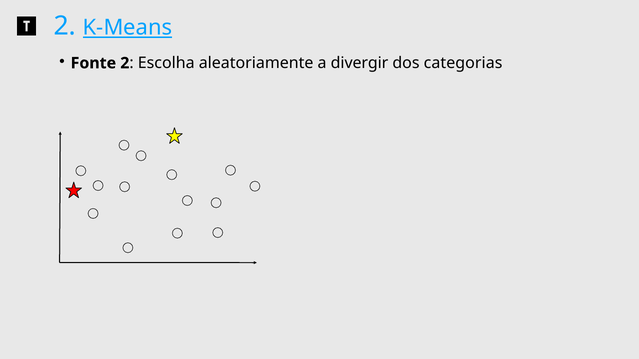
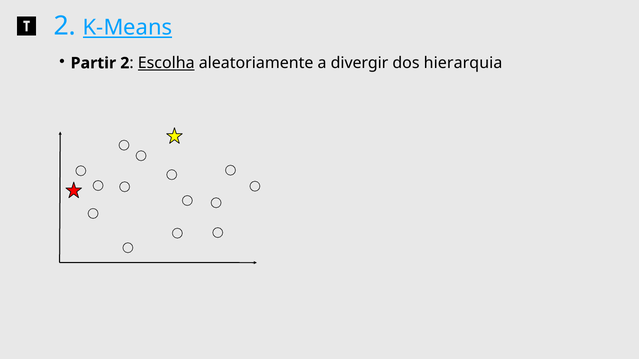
Fonte: Fonte -> Partir
Escolha underline: none -> present
categorias: categorias -> hierarquia
